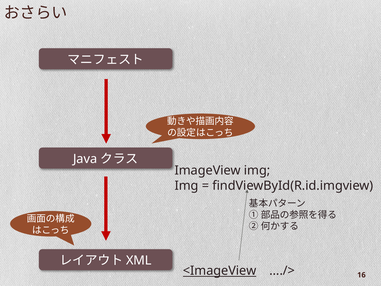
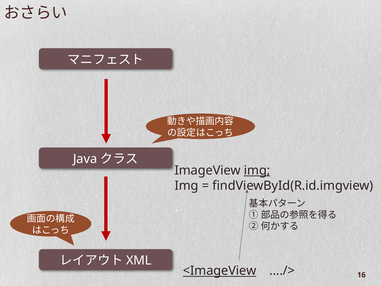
img at (257, 170) underline: none -> present
